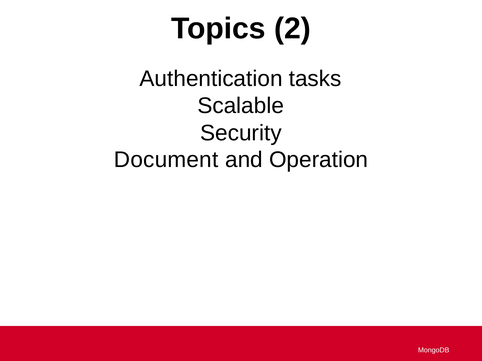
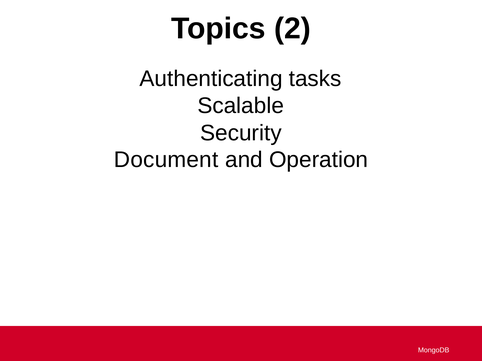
Authentication: Authentication -> Authenticating
